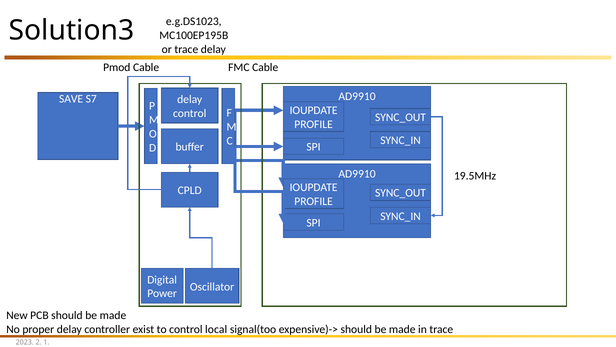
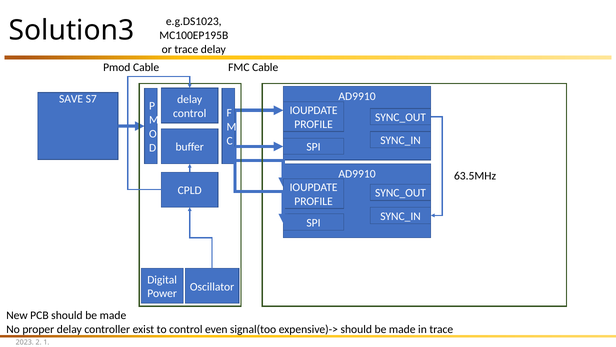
19.5MHz: 19.5MHz -> 63.5MHz
local: local -> even
